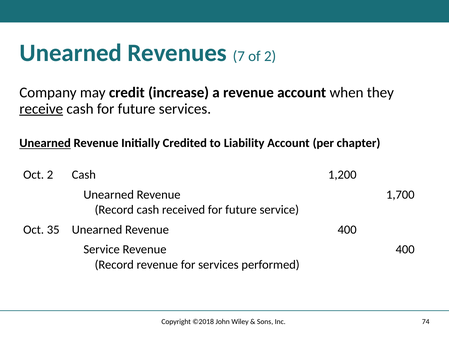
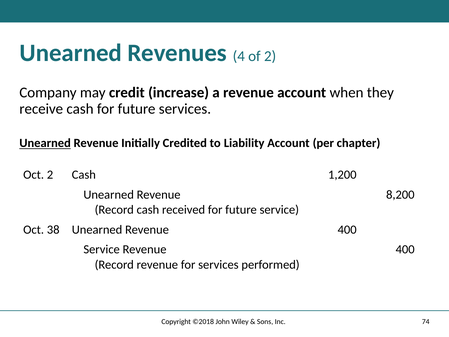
7: 7 -> 4
receive underline: present -> none
1,700: 1,700 -> 8,200
35: 35 -> 38
